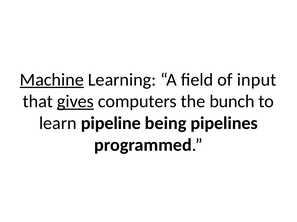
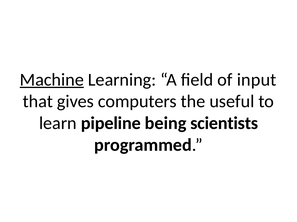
gives underline: present -> none
bunch: bunch -> useful
pipelines: pipelines -> scientists
